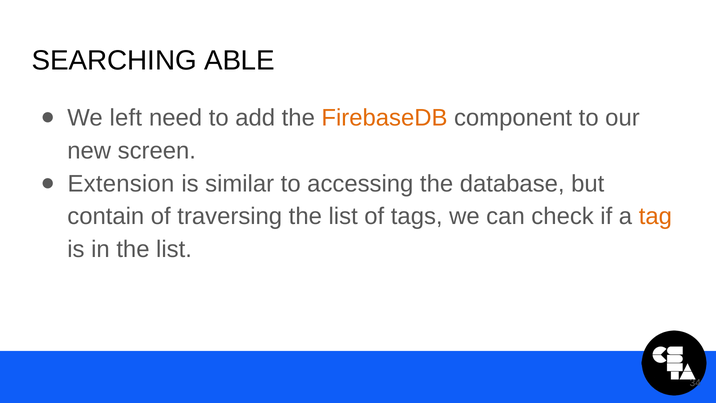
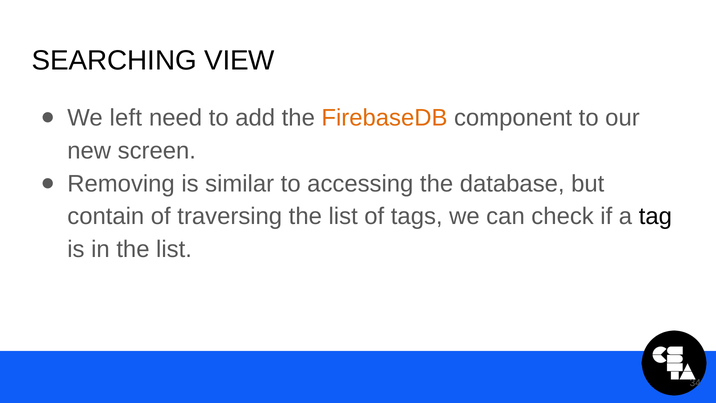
ABLE: ABLE -> VIEW
Extension: Extension -> Removing
tag colour: orange -> black
